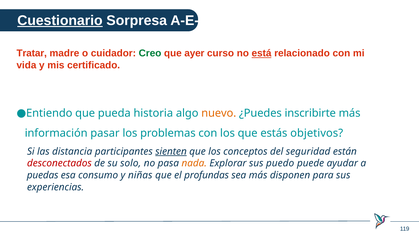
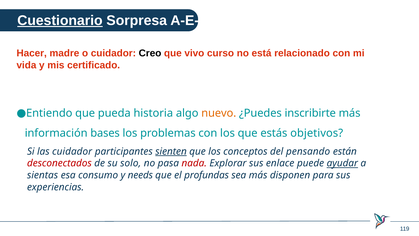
Tratar: Tratar -> Hacer
Creo colour: green -> black
ayer: ayer -> vivo
está underline: present -> none
pasar: pasar -> bases
las distancia: distancia -> cuidador
seguridad: seguridad -> pensando
nada colour: orange -> red
puedo: puedo -> enlace
ayudar underline: none -> present
puedas: puedas -> sientas
niñas: niñas -> needs
